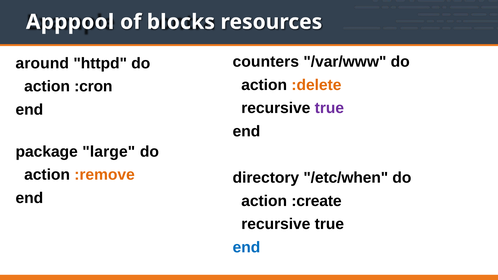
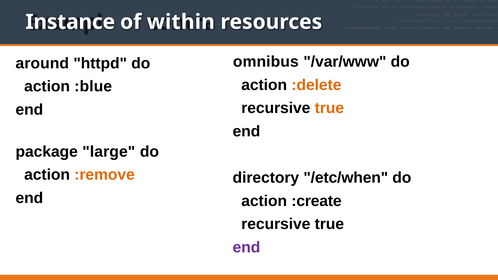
Apppool: Apppool -> Instance
blocks: blocks -> within
counters: counters -> omnibus
:cron: :cron -> :blue
true at (329, 108) colour: purple -> orange
end at (246, 247) colour: blue -> purple
